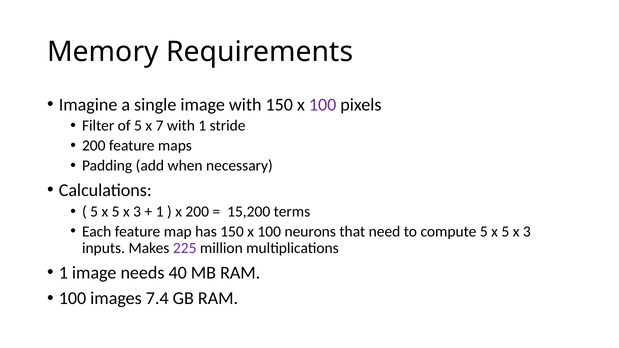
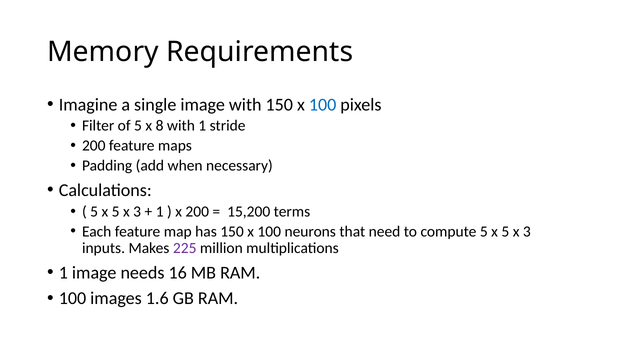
100 at (323, 105) colour: purple -> blue
7: 7 -> 8
40: 40 -> 16
7.4: 7.4 -> 1.6
